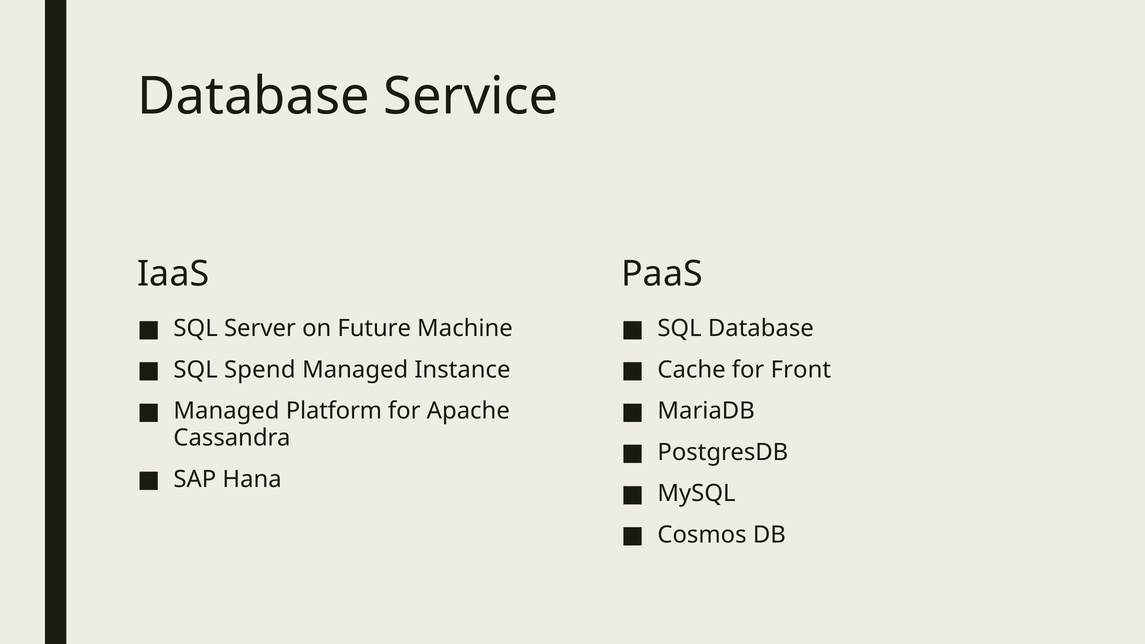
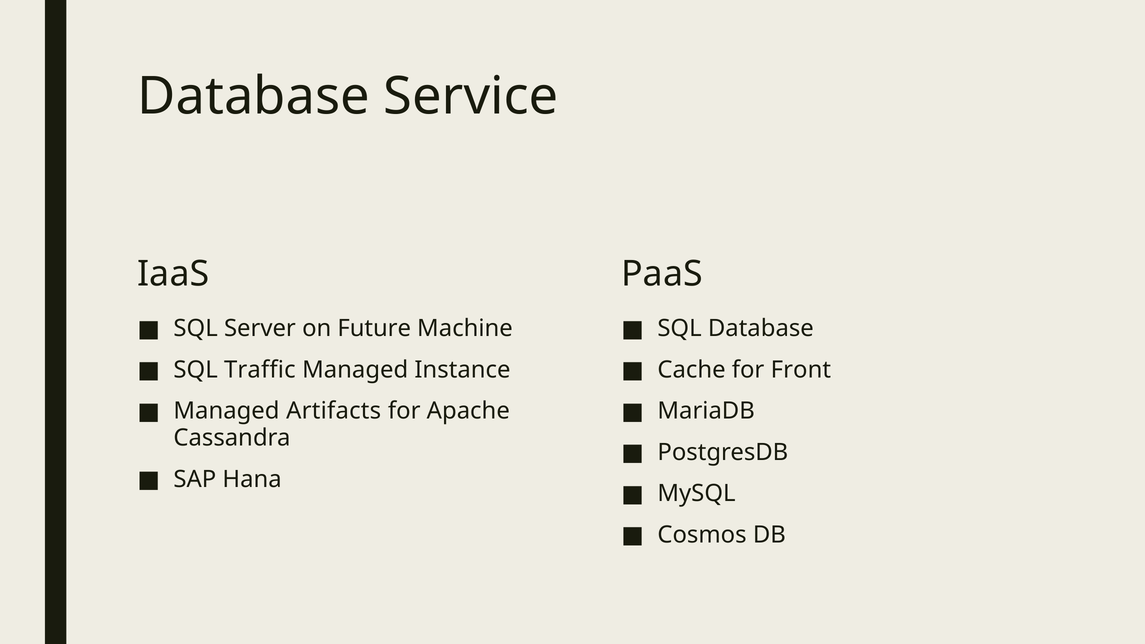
Spend: Spend -> Traffic
Platform: Platform -> Artifacts
